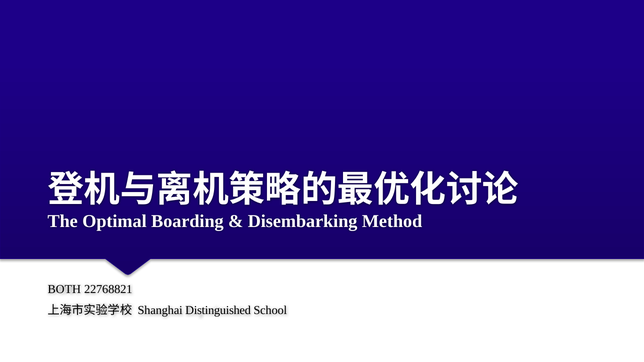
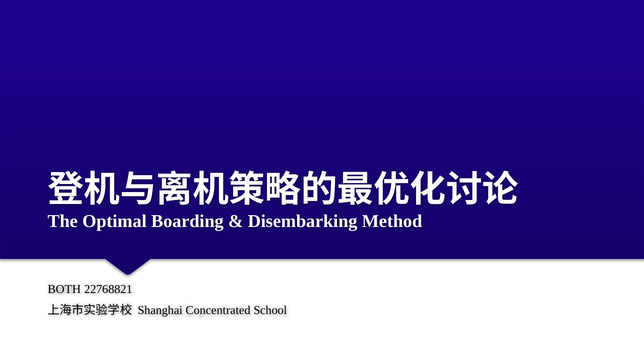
Distinguished: Distinguished -> Concentrated
